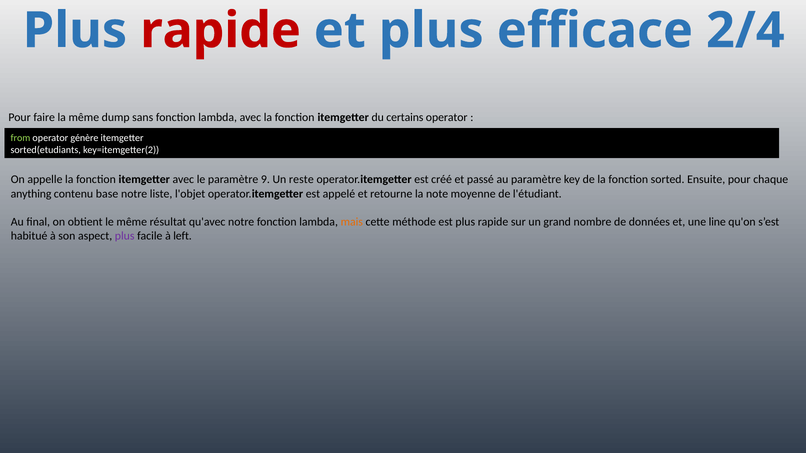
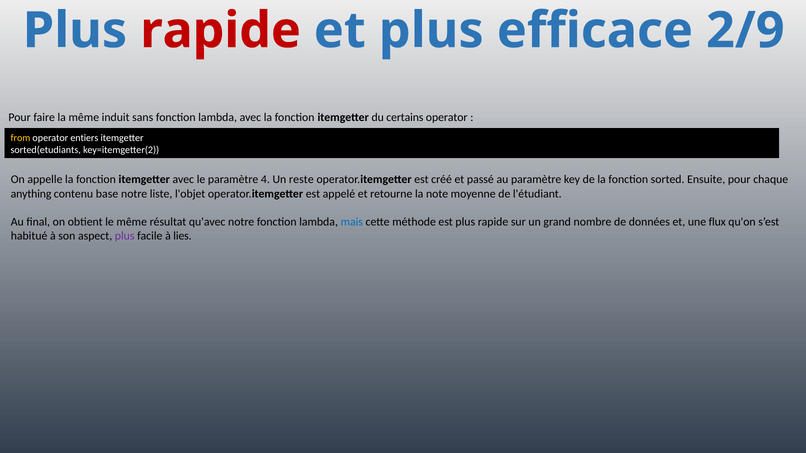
2/4: 2/4 -> 2/9
dump: dump -> induit
from colour: light green -> yellow
génère: génère -> entiers
9: 9 -> 4
mais colour: orange -> blue
line: line -> flux
left: left -> lies
